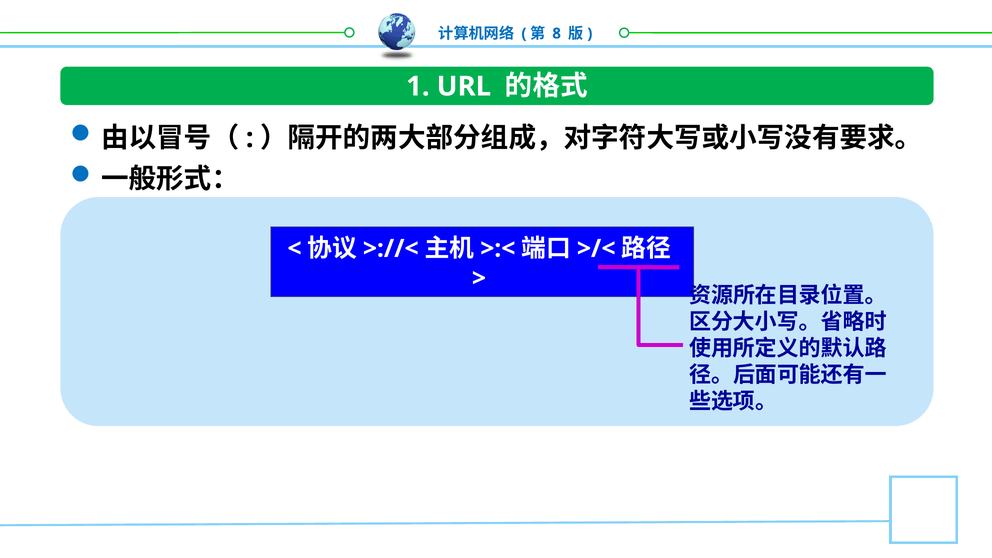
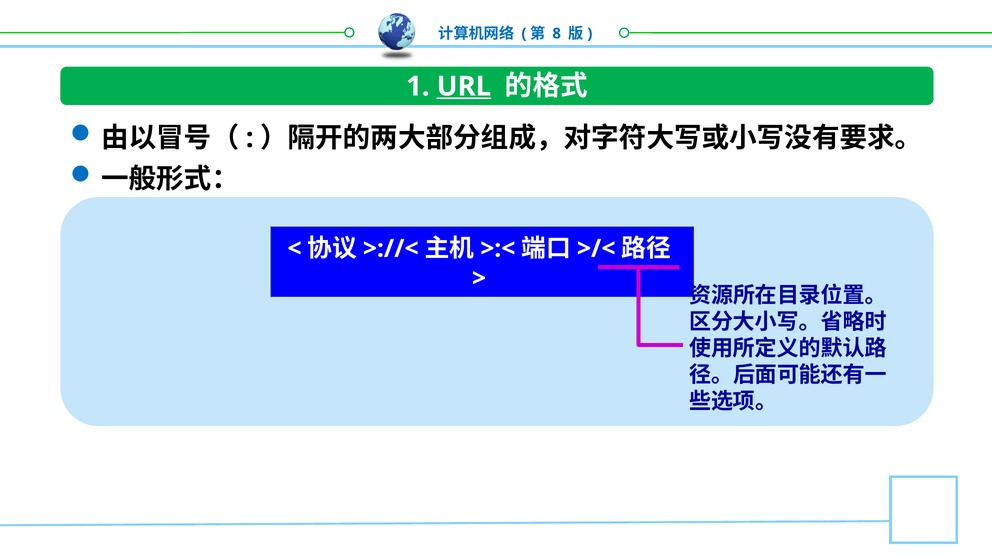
URL underline: none -> present
